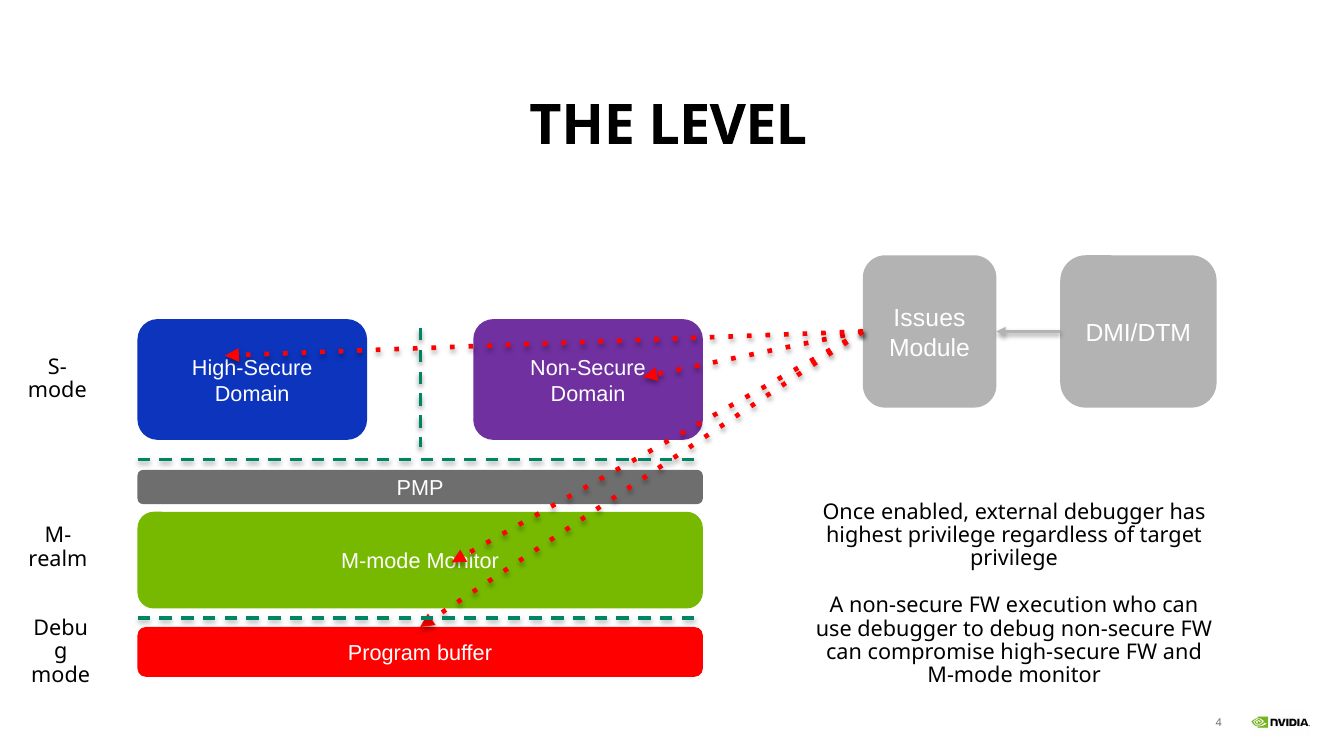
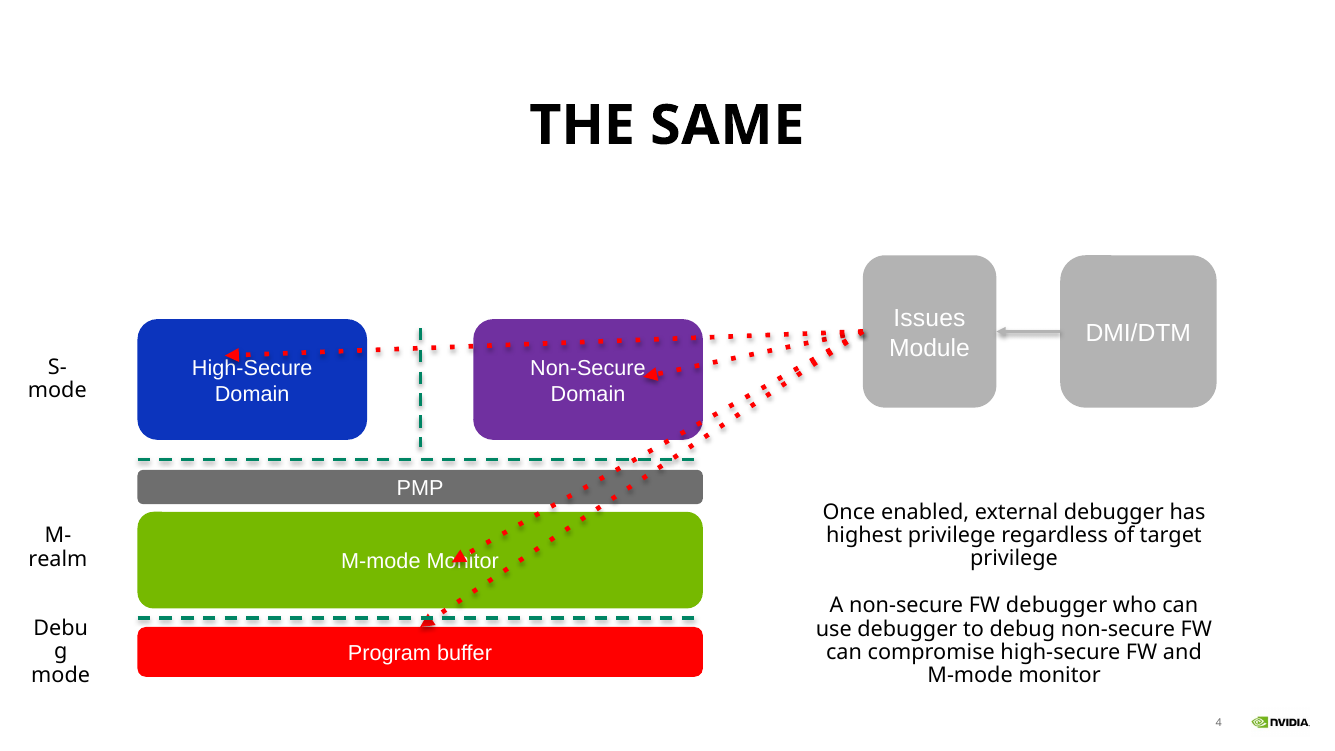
LEVEL: LEVEL -> SAME
FW execution: execution -> debugger
